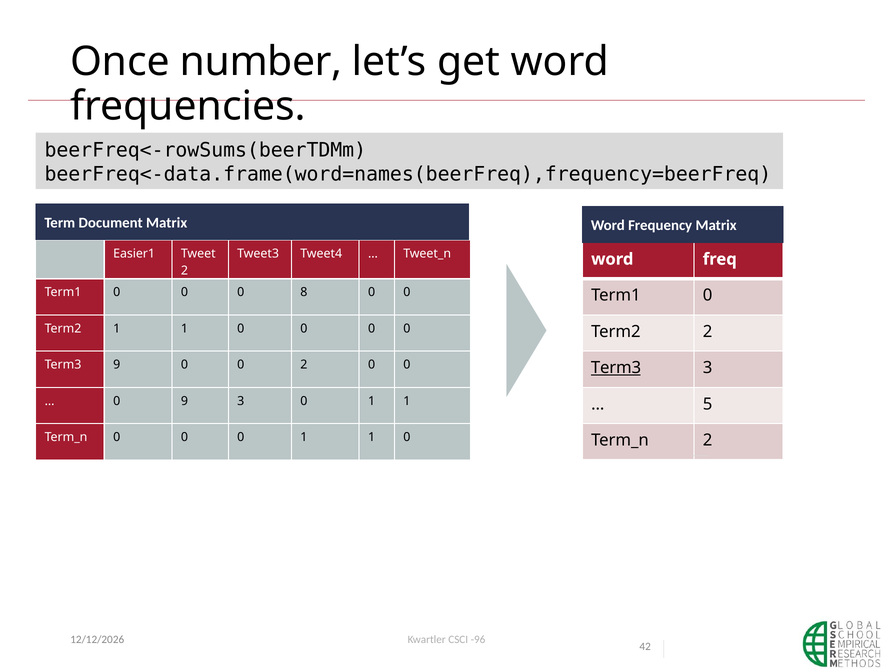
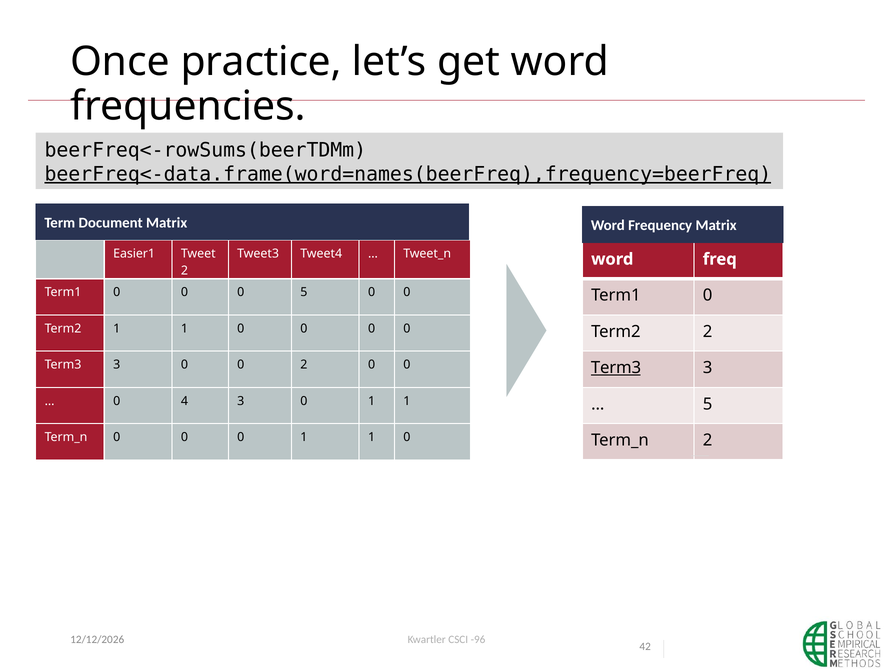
number: number -> practice
beerFreq<-data.frame(word=names(beerFreq),frequency=beerFreq underline: none -> present
0 8: 8 -> 5
9 at (117, 365): 9 -> 3
0 9: 9 -> 4
